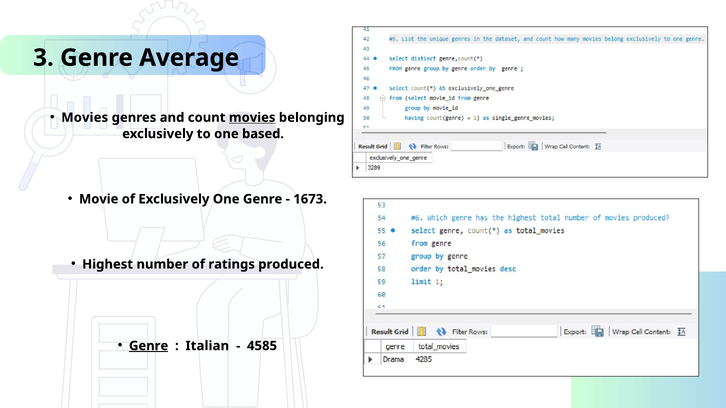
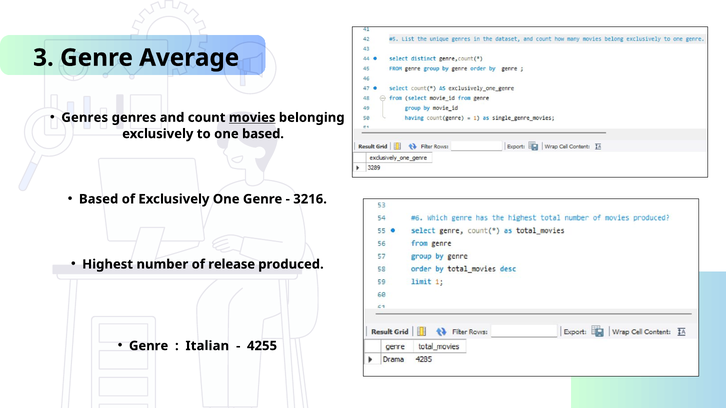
Movies at (85, 118): Movies -> Genres
Movie at (99, 199): Movie -> Based
1673: 1673 -> 3216
ratings: ratings -> release
Genre at (149, 346) underline: present -> none
4585: 4585 -> 4255
